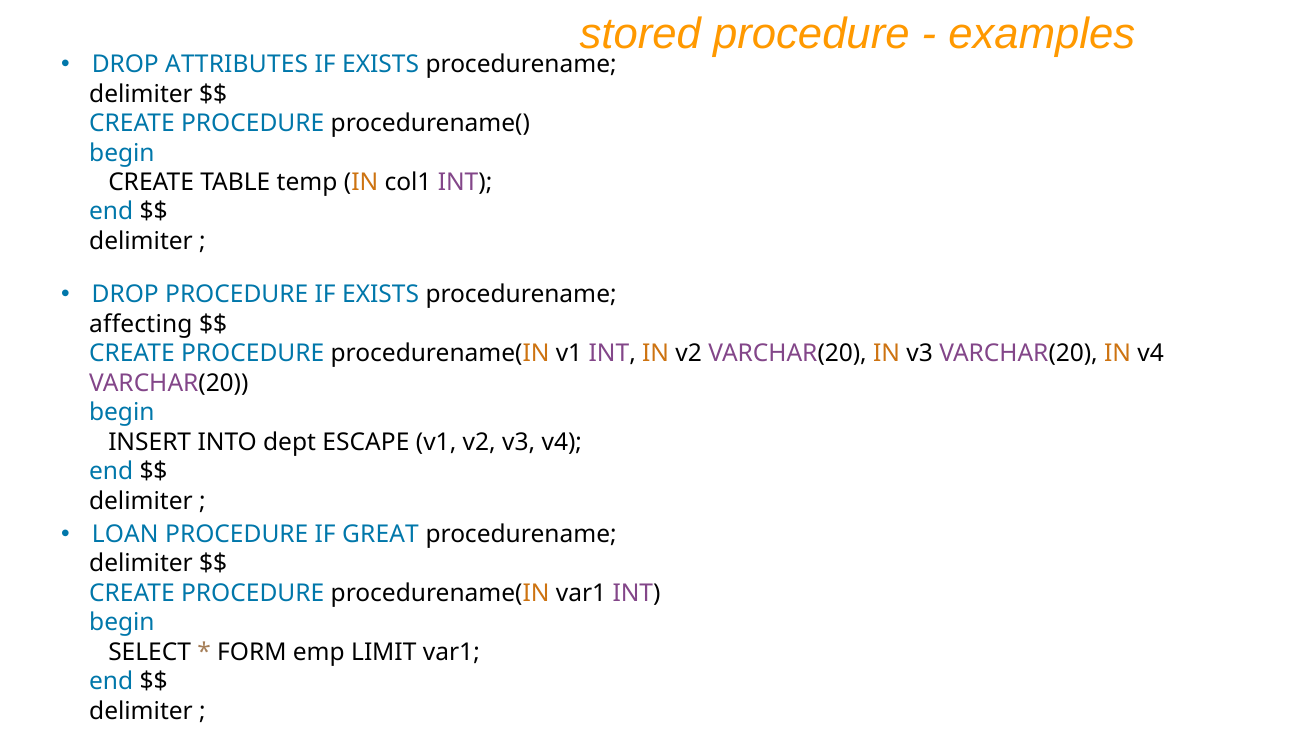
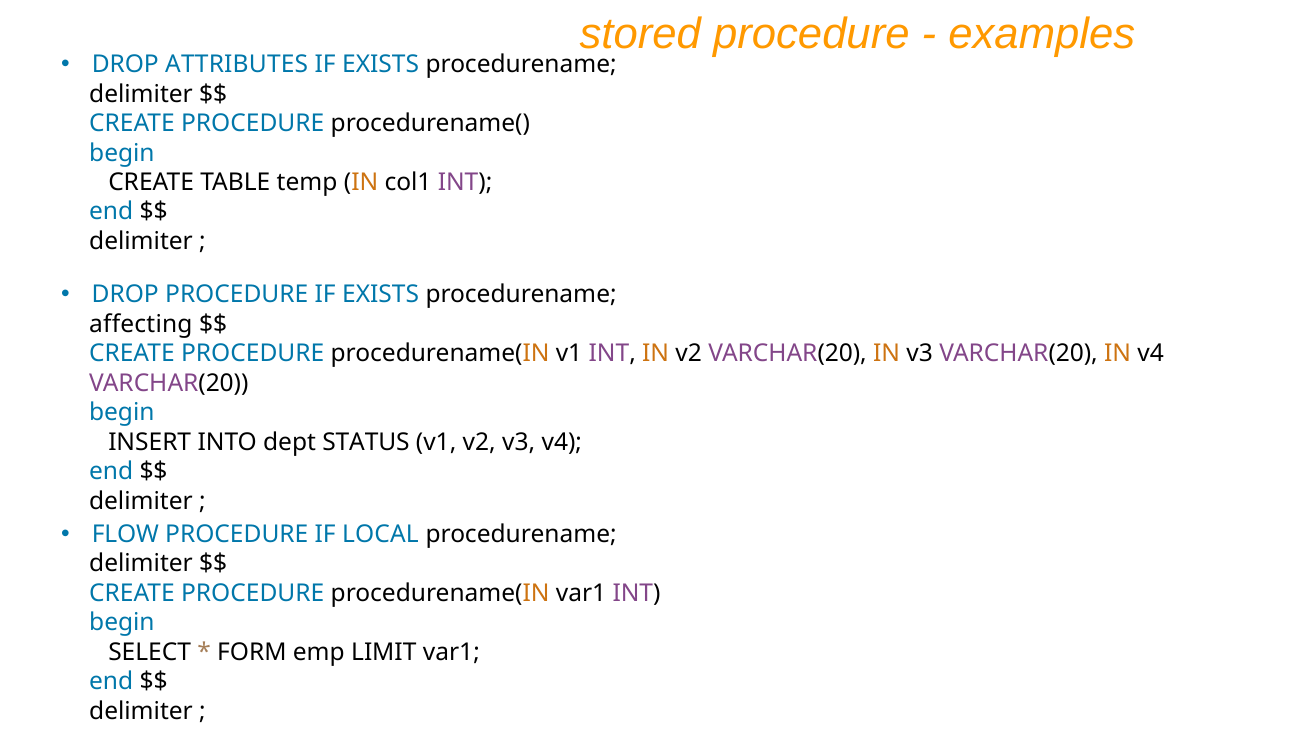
ESCAPE: ESCAPE -> STATUS
LOAN: LOAN -> FLOW
GREAT: GREAT -> LOCAL
